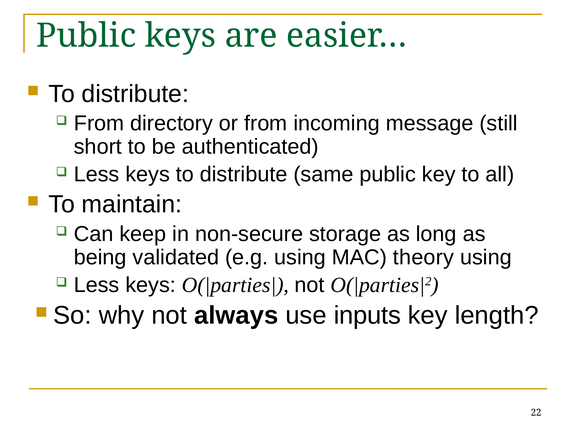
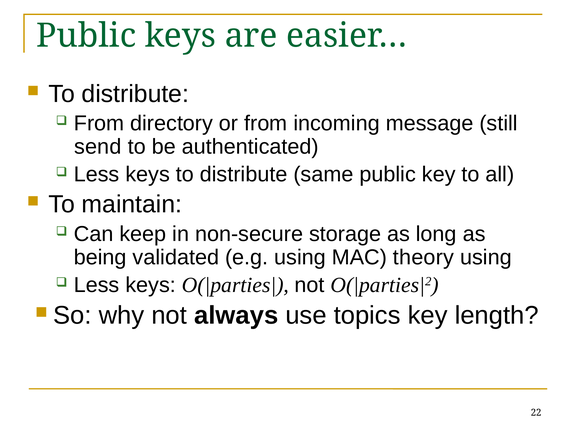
short: short -> send
inputs: inputs -> topics
